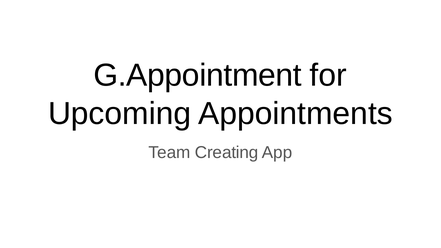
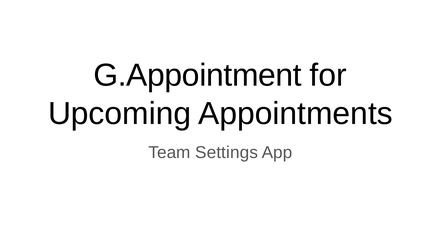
Creating: Creating -> Settings
